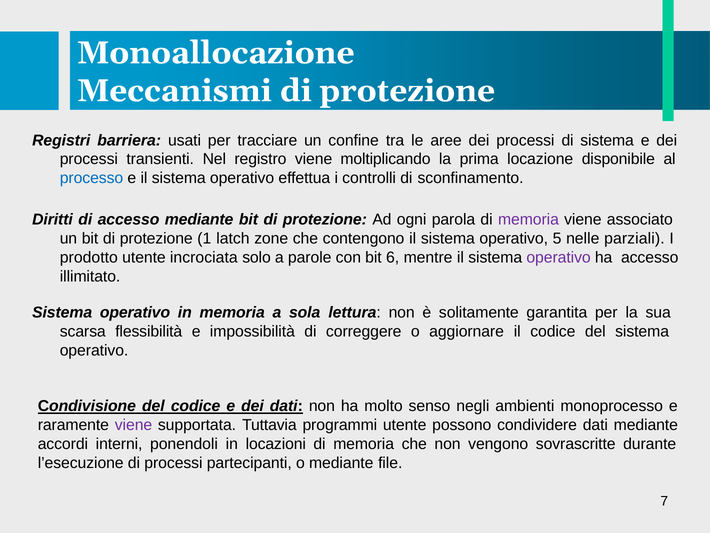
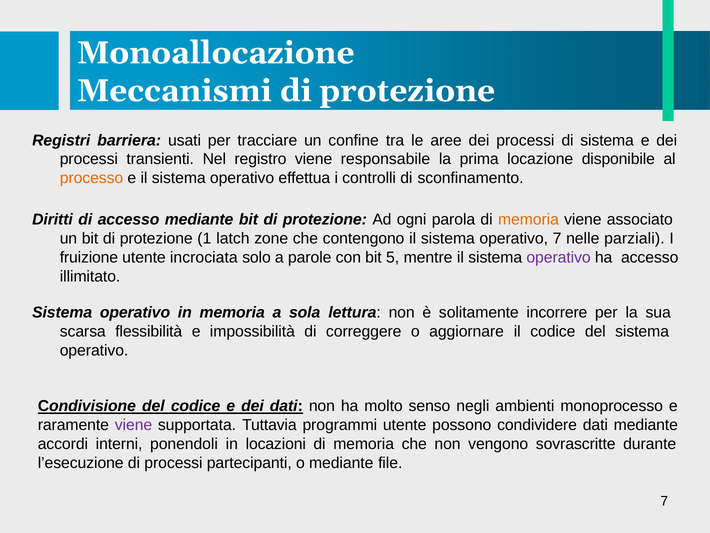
moltiplicando: moltiplicando -> responsabile
processo colour: blue -> orange
memoria at (528, 219) colour: purple -> orange
operativo 5: 5 -> 7
prodotto: prodotto -> fruizione
6: 6 -> 5
garantita: garantita -> incorrere
